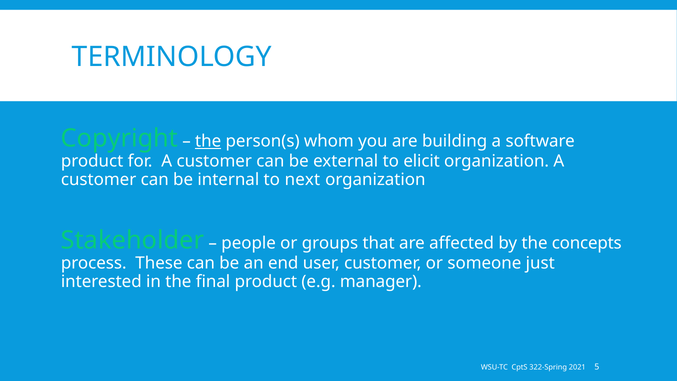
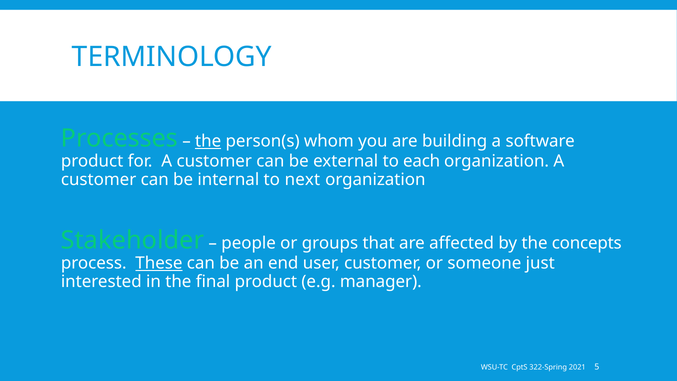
Copyright: Copyright -> Processes
elicit: elicit -> each
These underline: none -> present
